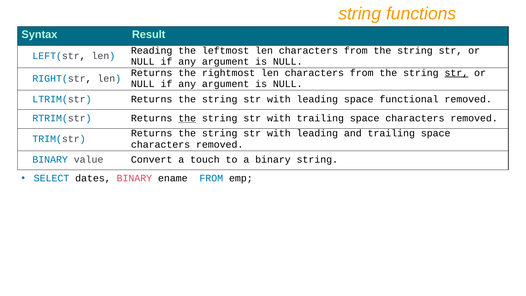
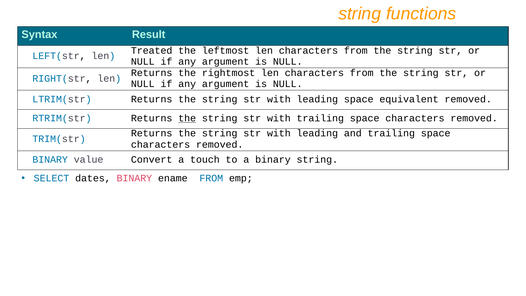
Reading: Reading -> Treated
str at (456, 73) underline: present -> none
functional: functional -> equivalent
